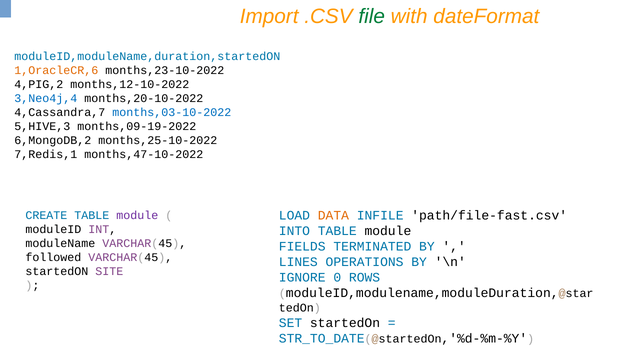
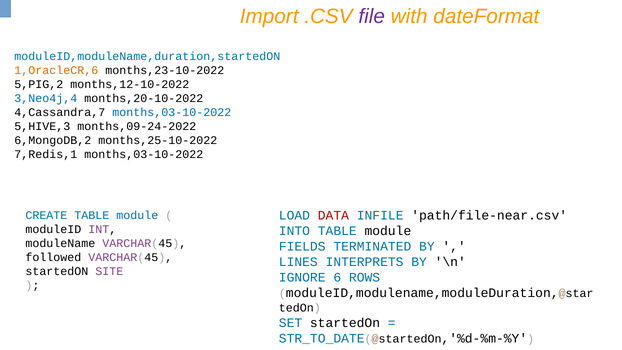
file colour: green -> purple
4,PIG,2: 4,PIG,2 -> 5,PIG,2
months,09-19-2022: months,09-19-2022 -> months,09-24-2022
7,Redis,1 months,47-10-2022: months,47-10-2022 -> months,03-10-2022
DATA colour: orange -> red
path/file-fast.csv: path/file-fast.csv -> path/file-near.csv
module at (137, 215) colour: purple -> blue
OPERATIONS: OPERATIONS -> INTERPRETS
0: 0 -> 6
